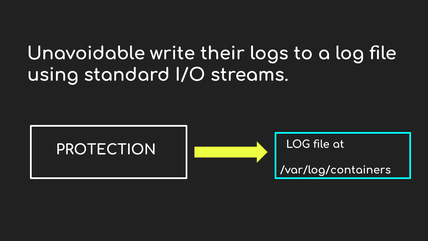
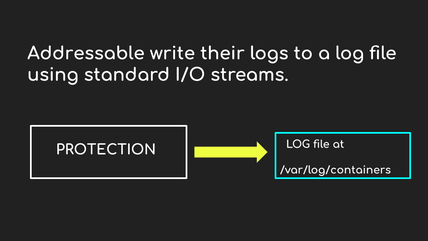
Unavoidable: Unavoidable -> Addressable
